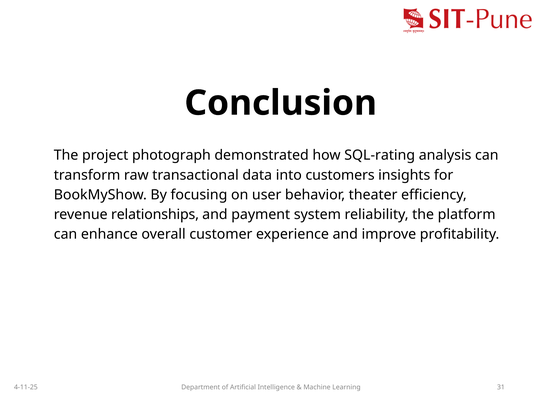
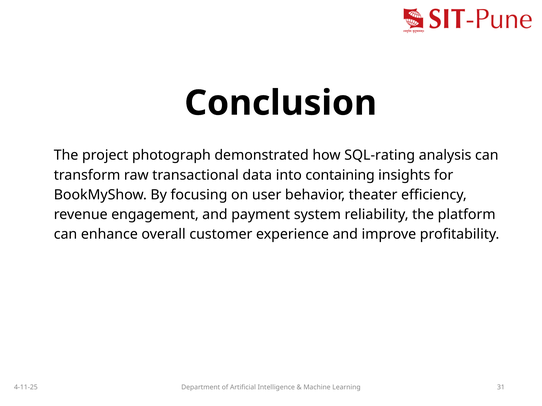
customers: customers -> containing
relationships: relationships -> engagement
